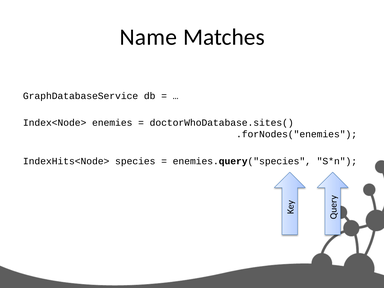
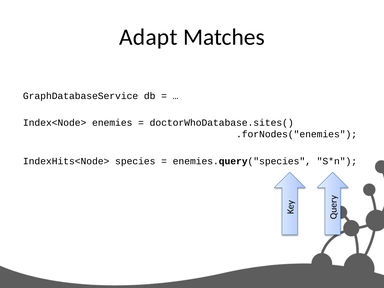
Name: Name -> Adapt
